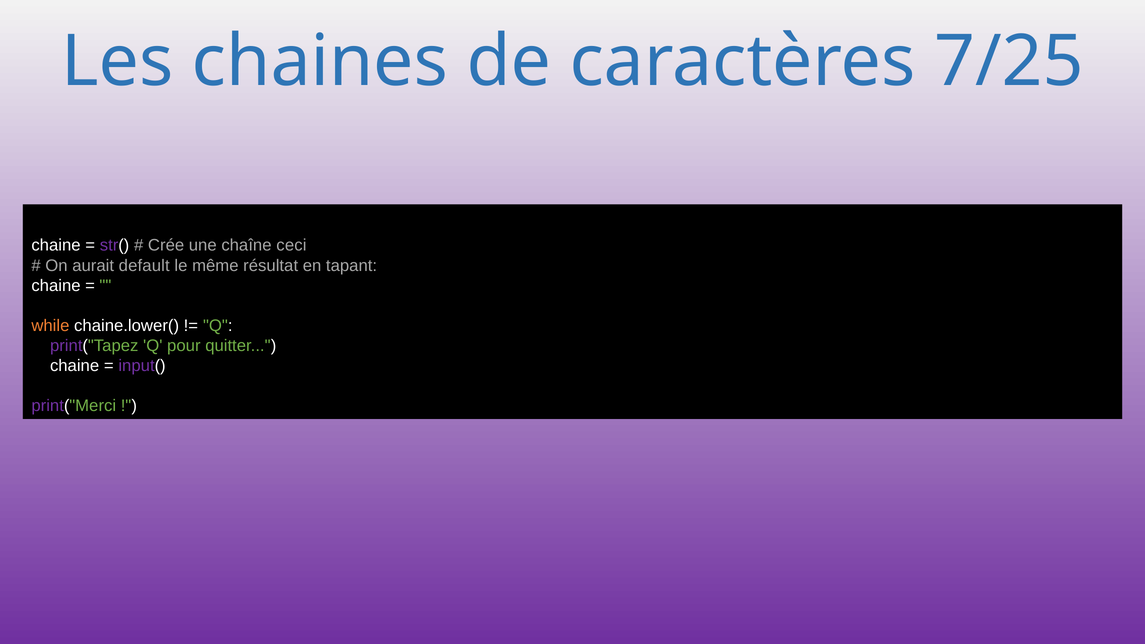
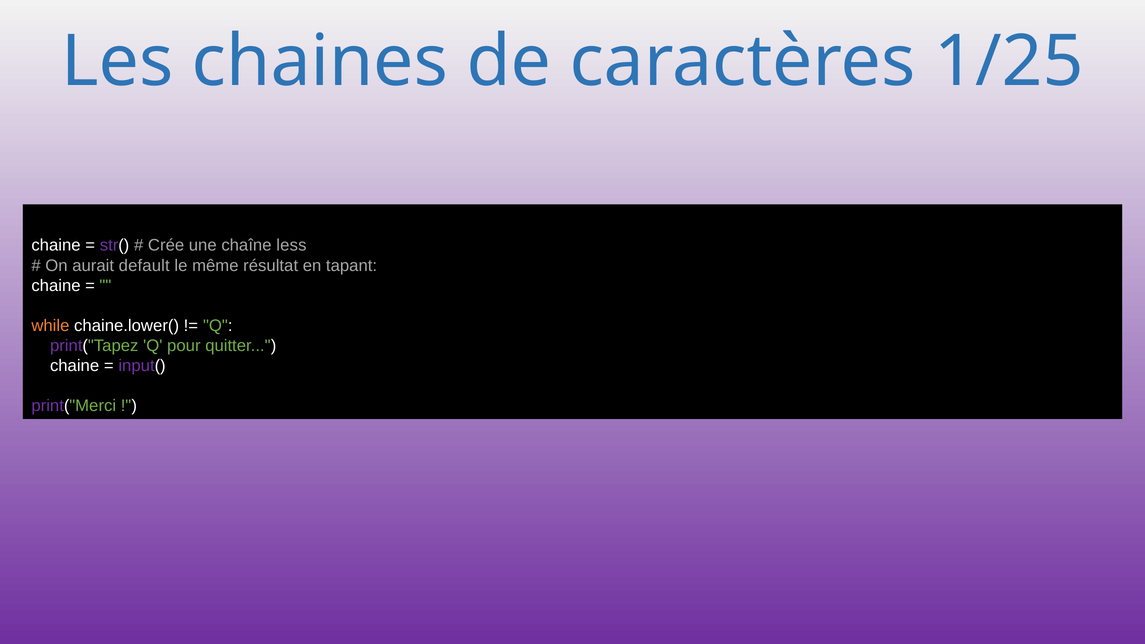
7/25: 7/25 -> 1/25
ceci: ceci -> less
